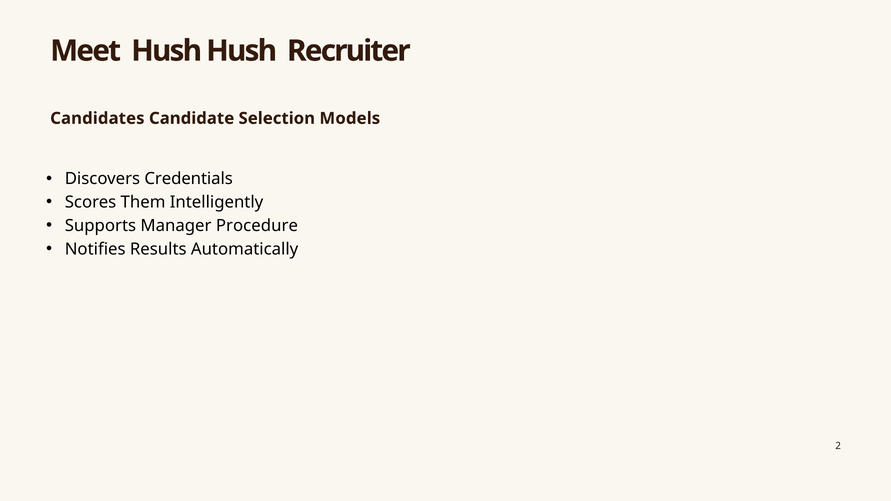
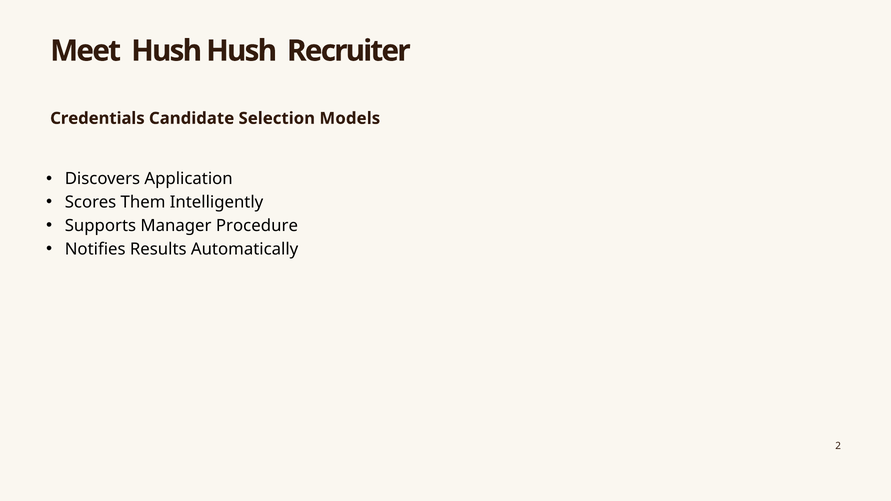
Candidates: Candidates -> Credentials
Credentials: Credentials -> Application
